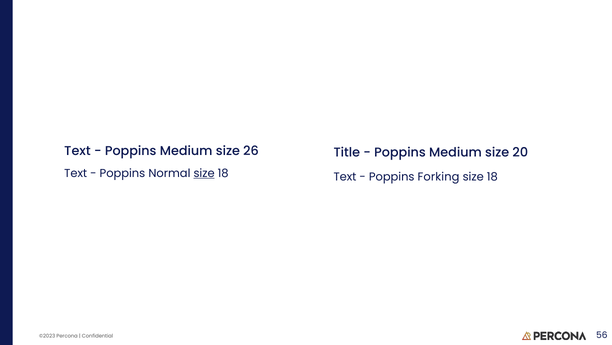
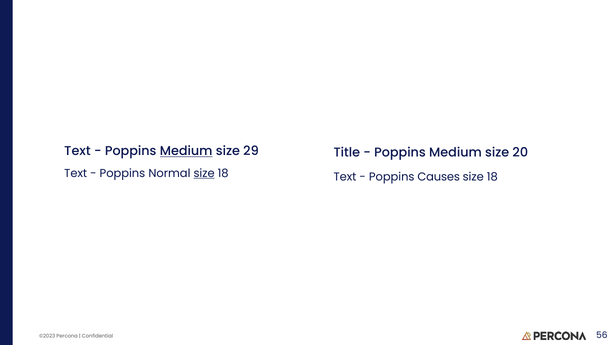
Medium at (186, 151) underline: none -> present
26: 26 -> 29
Forking: Forking -> Causes
